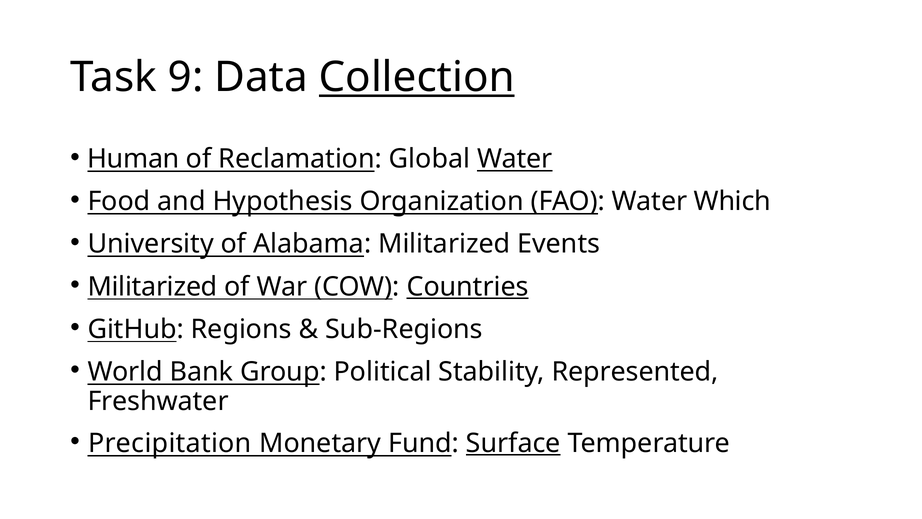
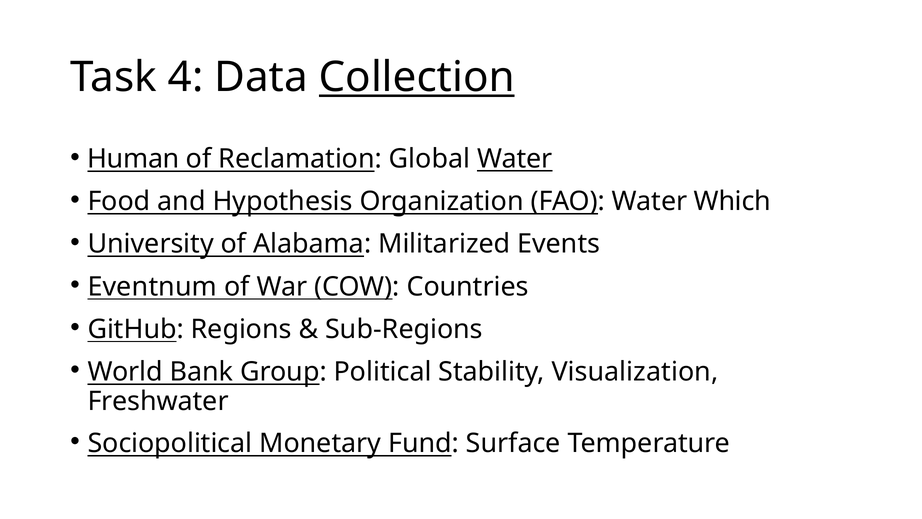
9: 9 -> 4
Militarized at (153, 286): Militarized -> Eventnum
Countries underline: present -> none
Represented: Represented -> Visualization
Precipitation: Precipitation -> Sociopolitical
Surface underline: present -> none
